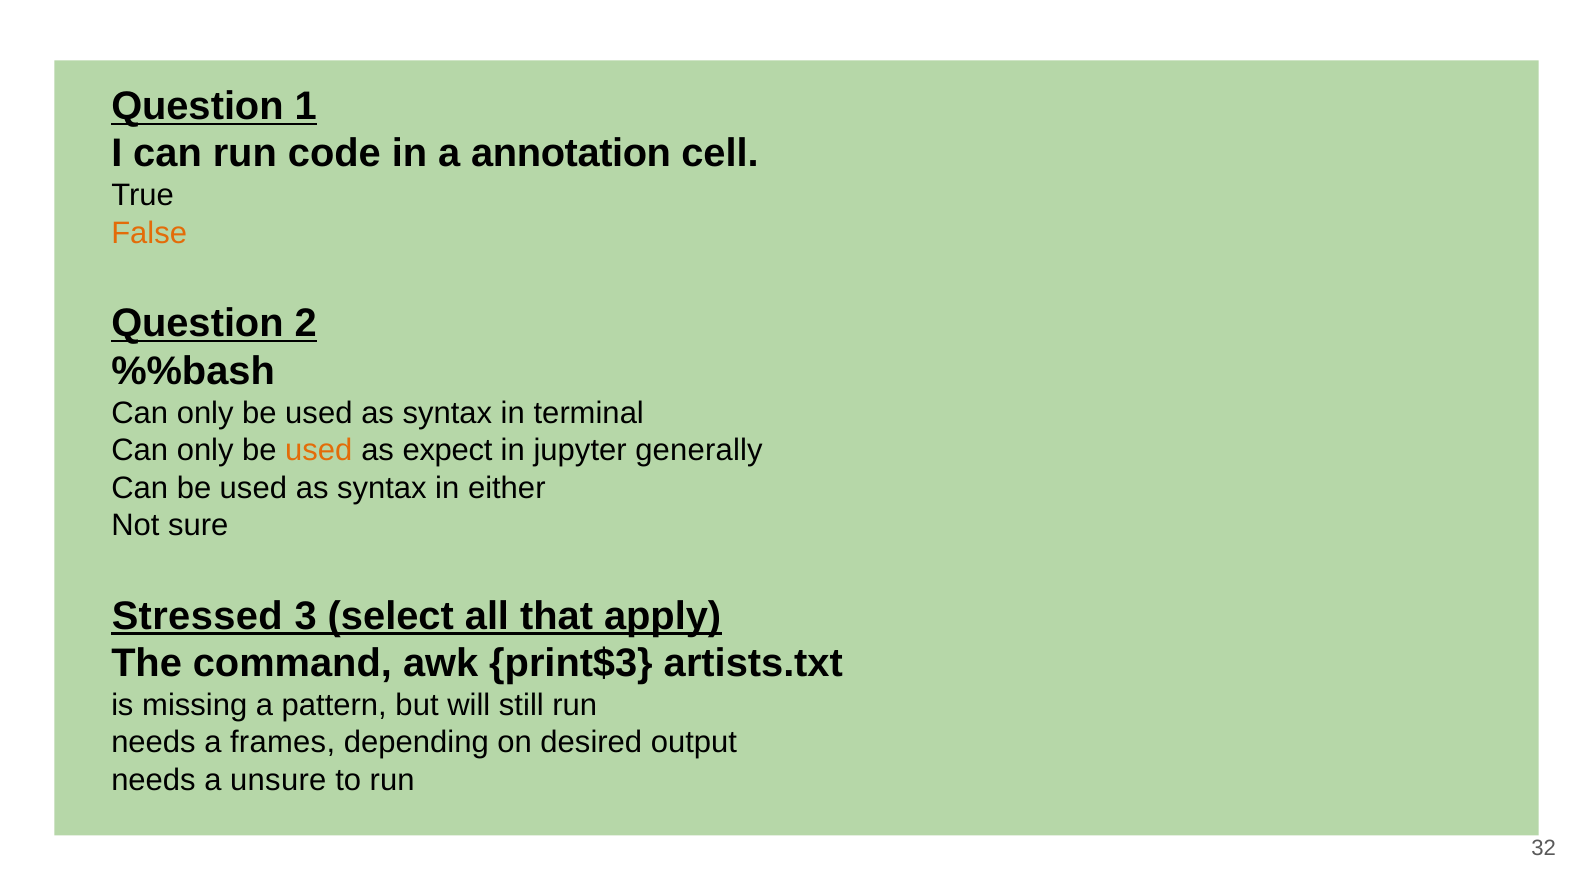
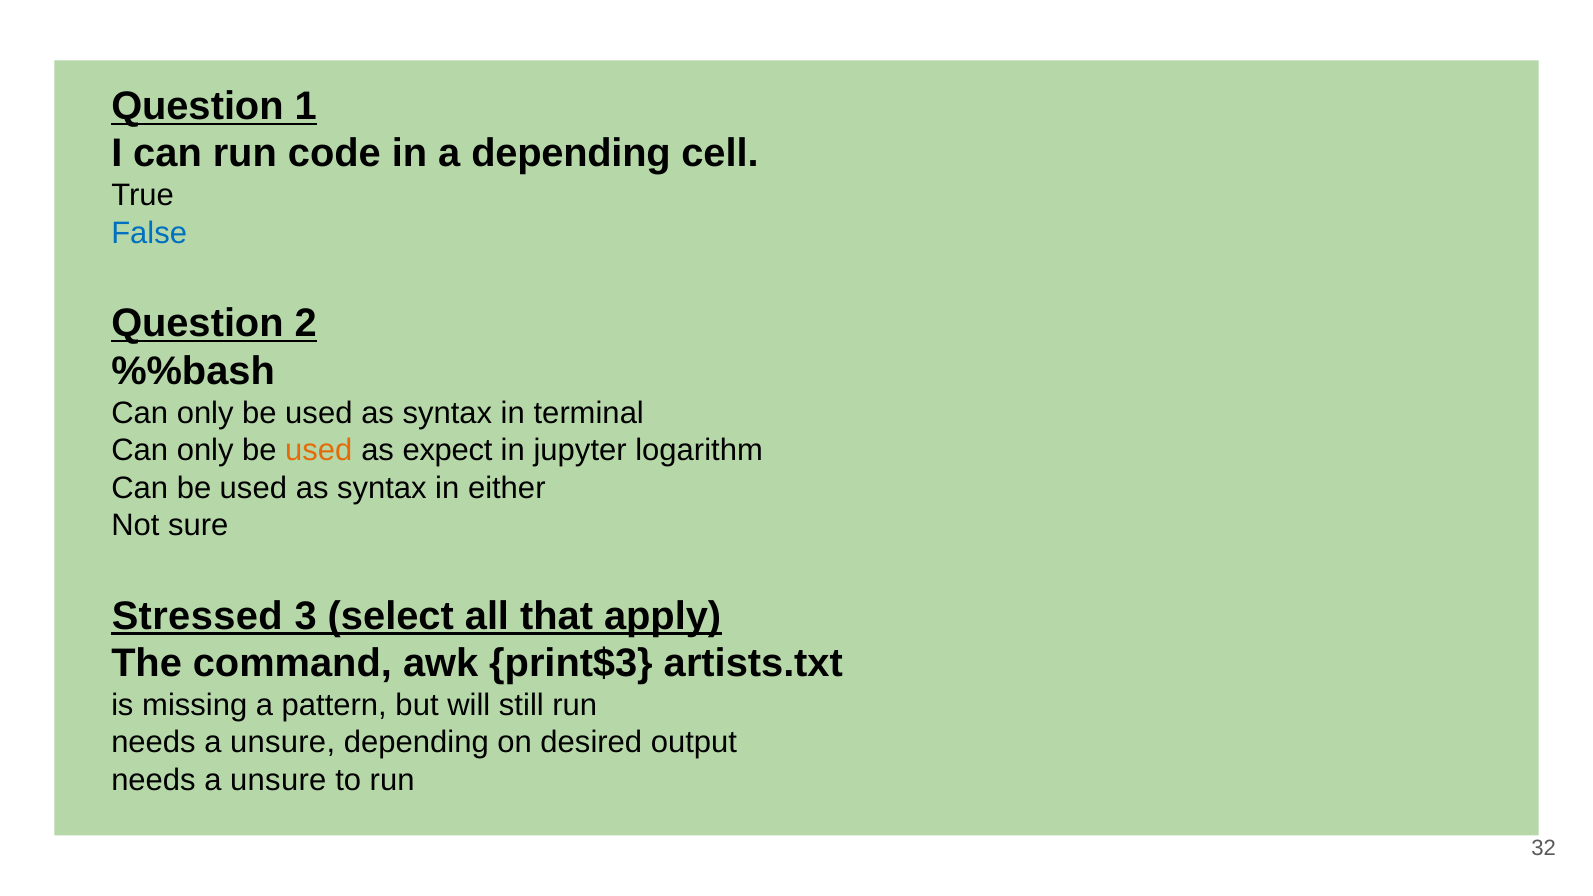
a annotation: annotation -> depending
False colour: orange -> blue
generally: generally -> logarithm
frames at (283, 743): frames -> unsure
